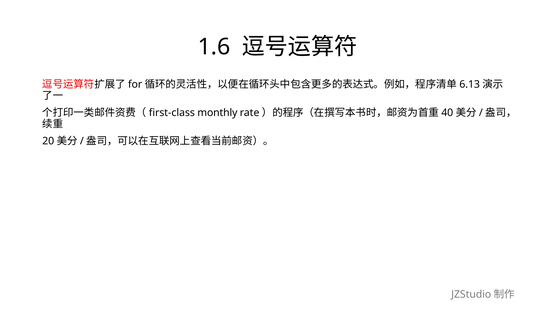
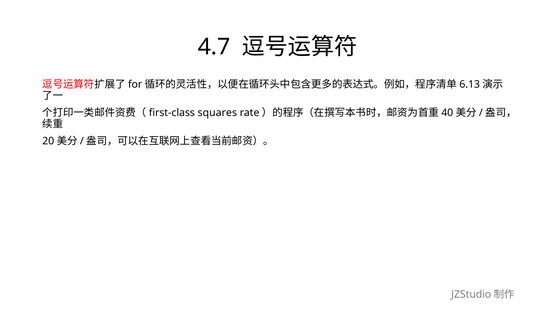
1.6: 1.6 -> 4.7
monthly: monthly -> squares
